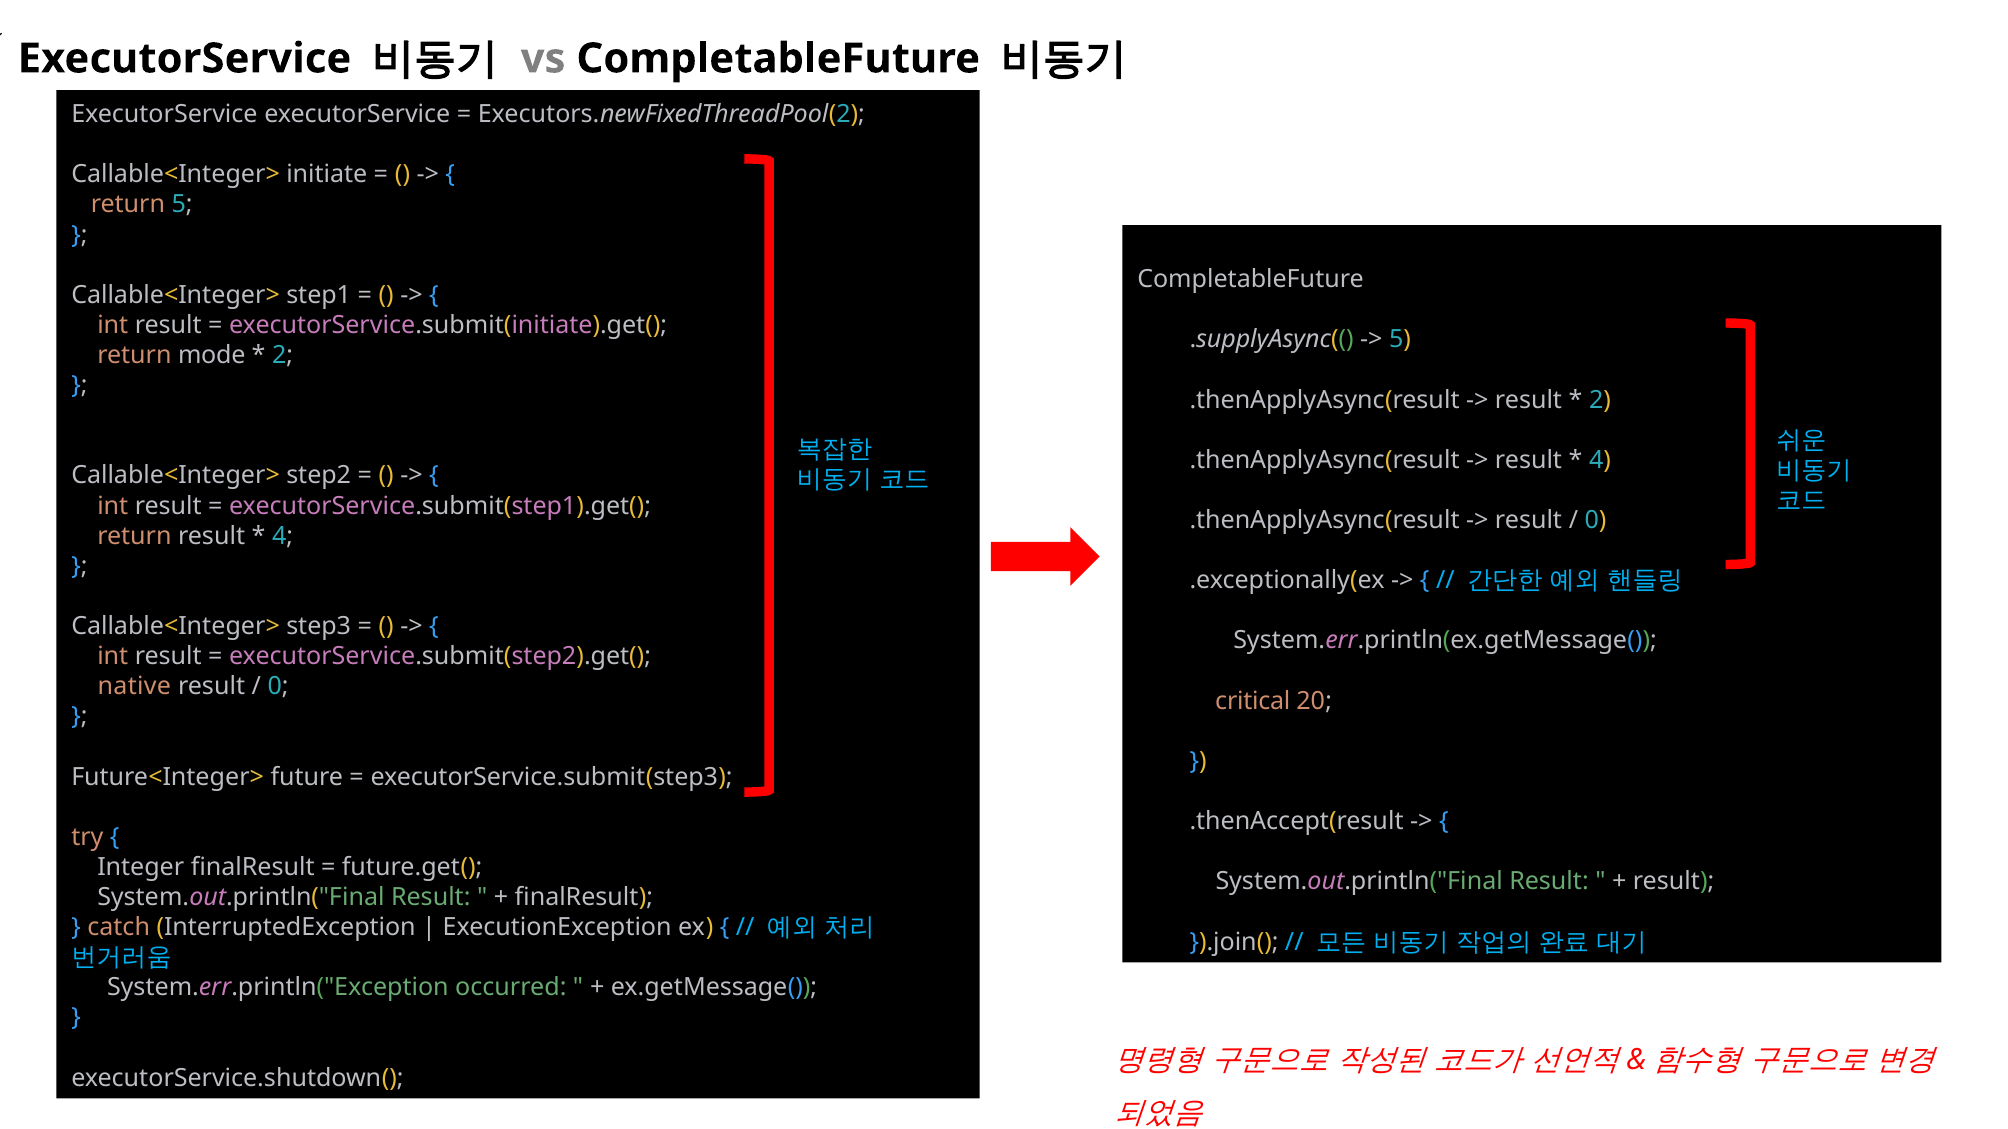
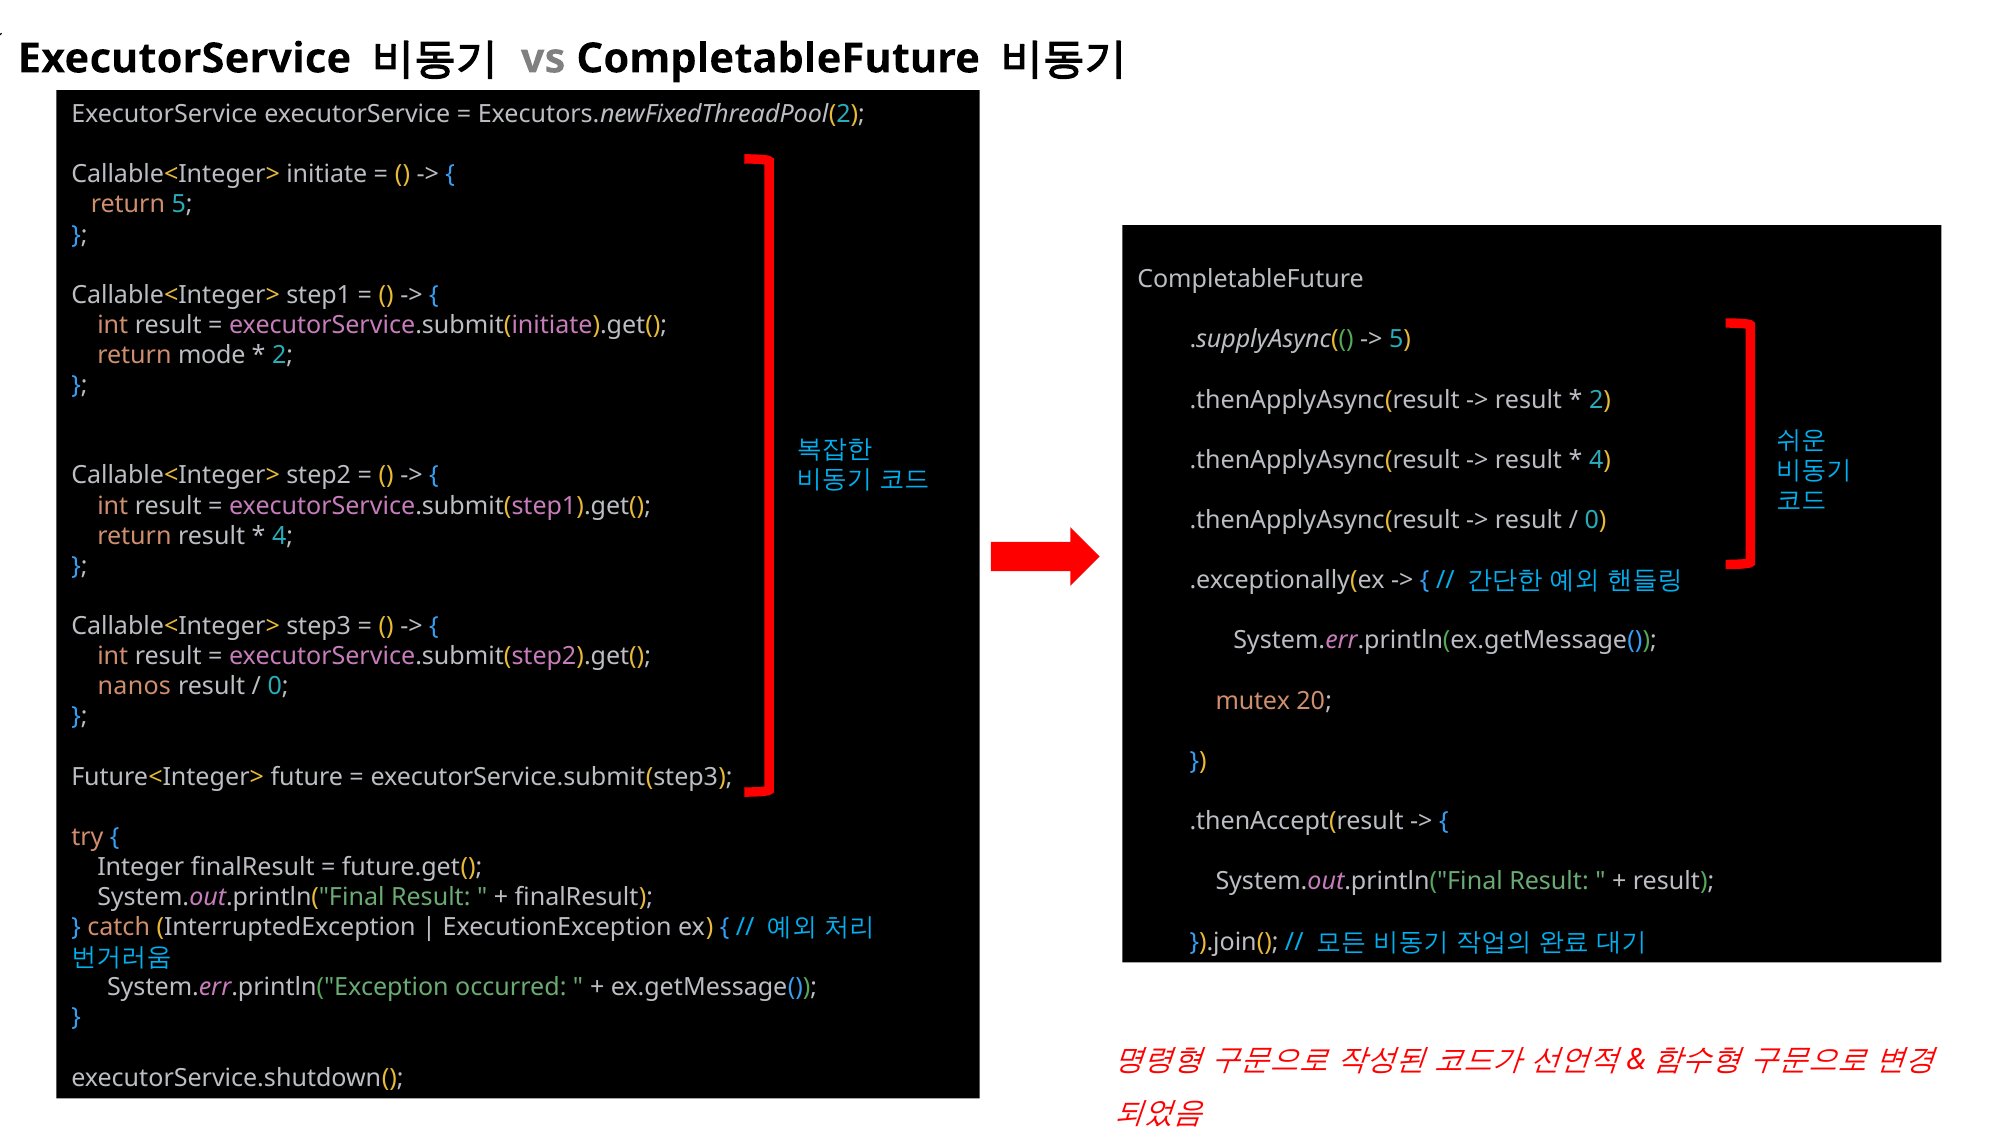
native: native -> nanos
critical: critical -> mutex
